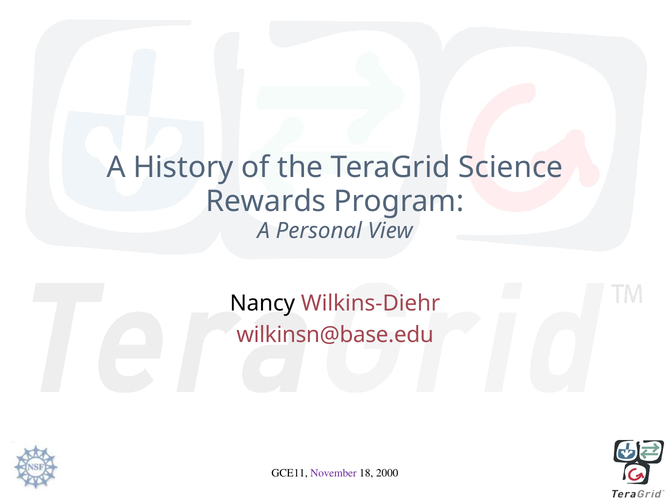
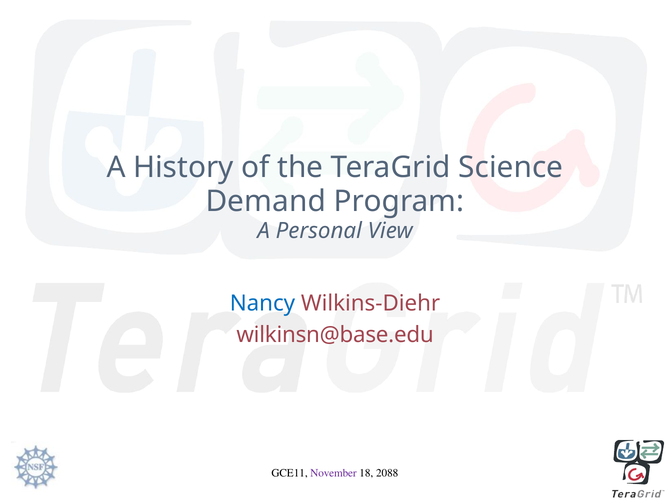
Rewards: Rewards -> Demand
Nancy colour: black -> blue
2000: 2000 -> 2088
